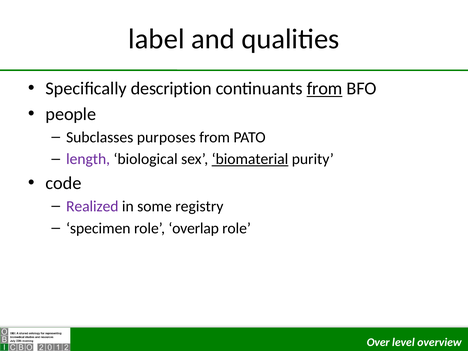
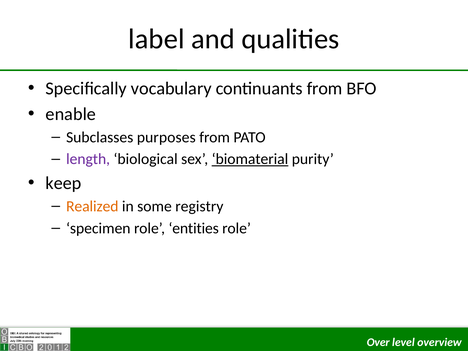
description: description -> vocabulary
from at (325, 89) underline: present -> none
people: people -> enable
code: code -> keep
Realized colour: purple -> orange
overlap: overlap -> entities
